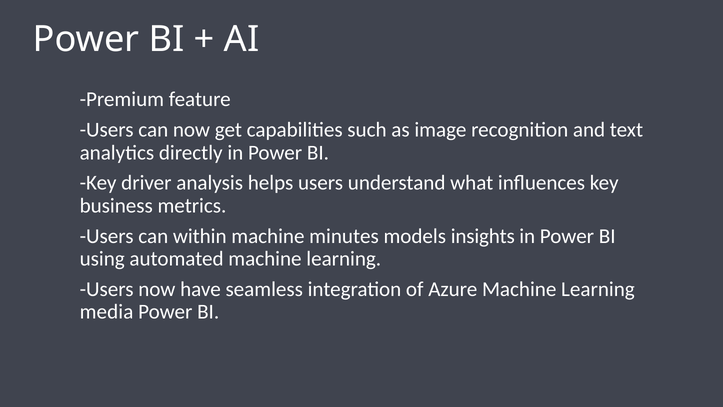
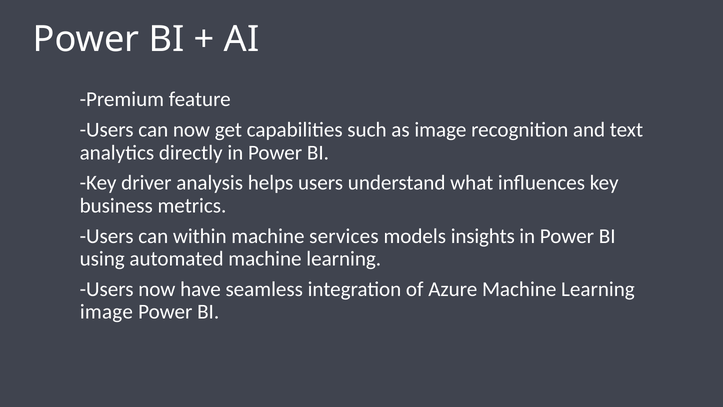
minutes: minutes -> services
media at (107, 312): media -> image
